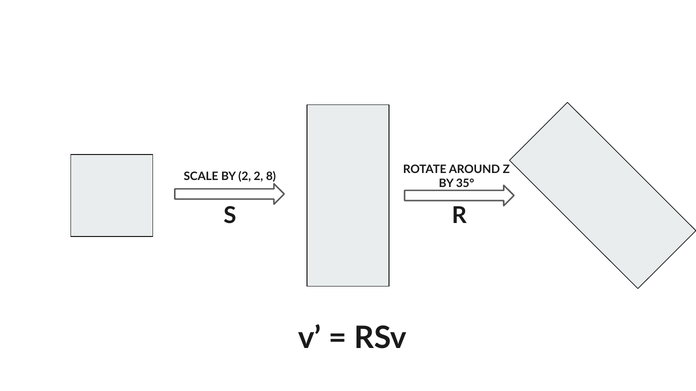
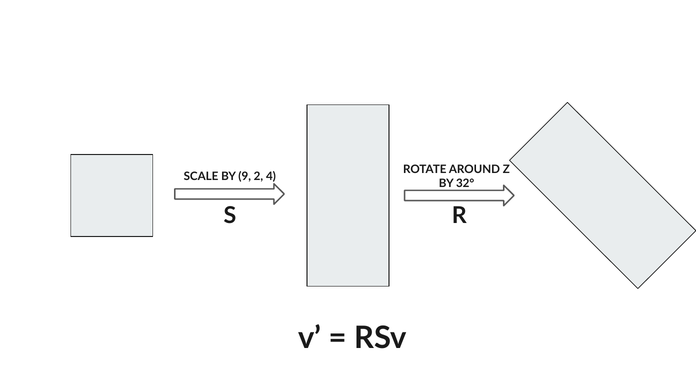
BY 2: 2 -> 9
8: 8 -> 4
35°: 35° -> 32°
